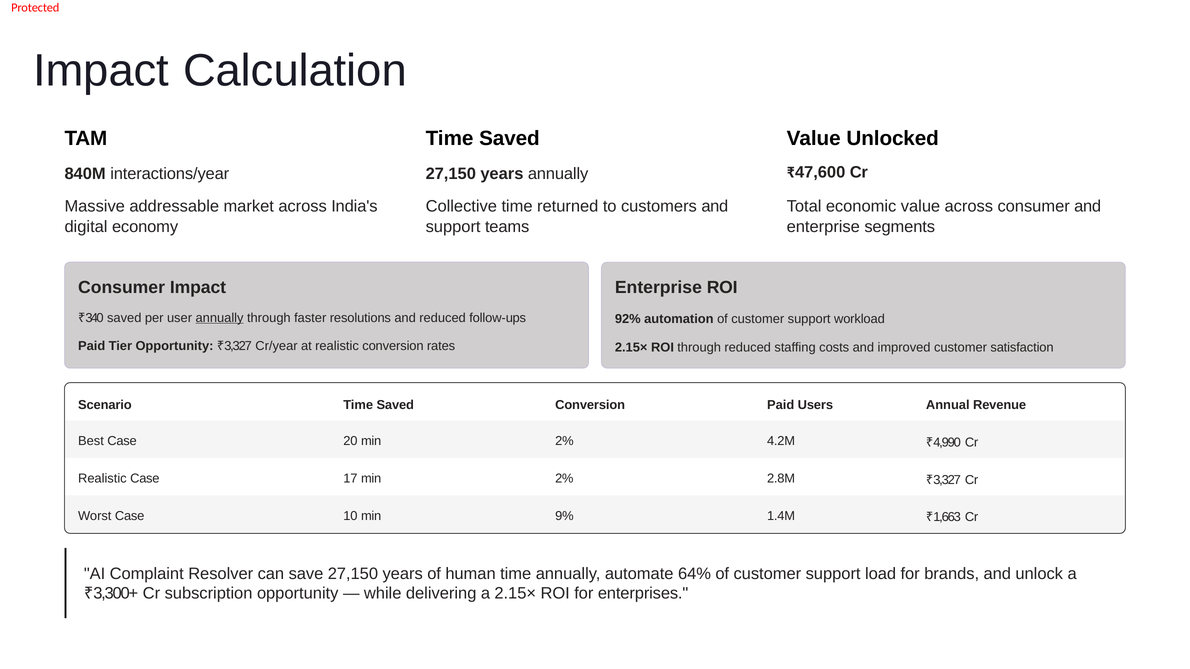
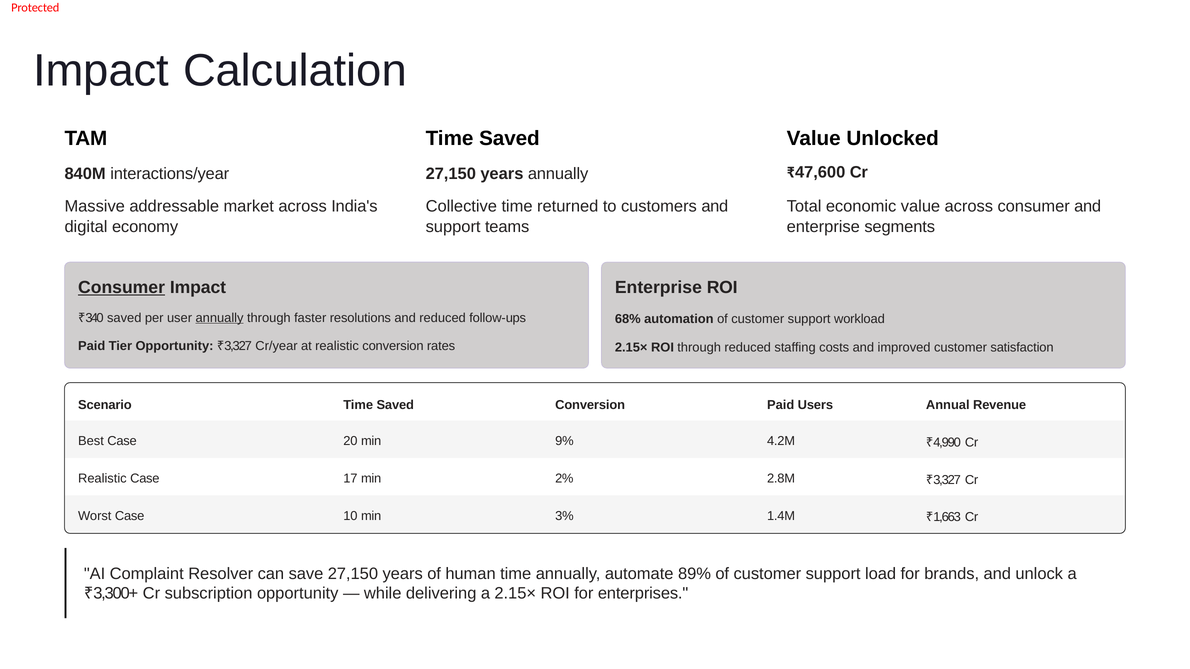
Consumer at (122, 288) underline: none -> present
92%: 92% -> 68%
20 min 2%: 2% -> 9%
9%: 9% -> 3%
64%: 64% -> 89%
